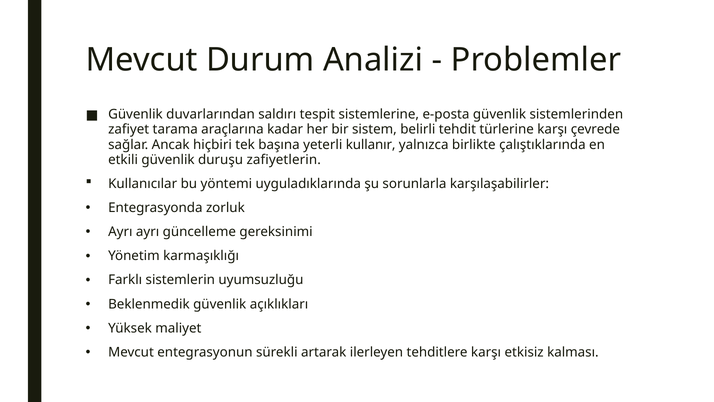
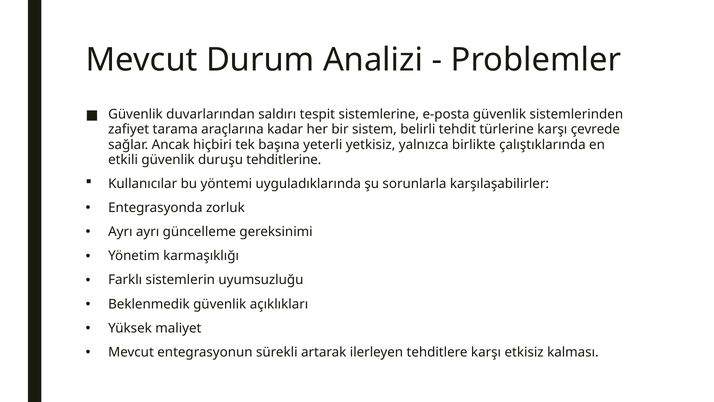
kullanır: kullanır -> yetkisiz
zafiyetlerin: zafiyetlerin -> tehditlerine
